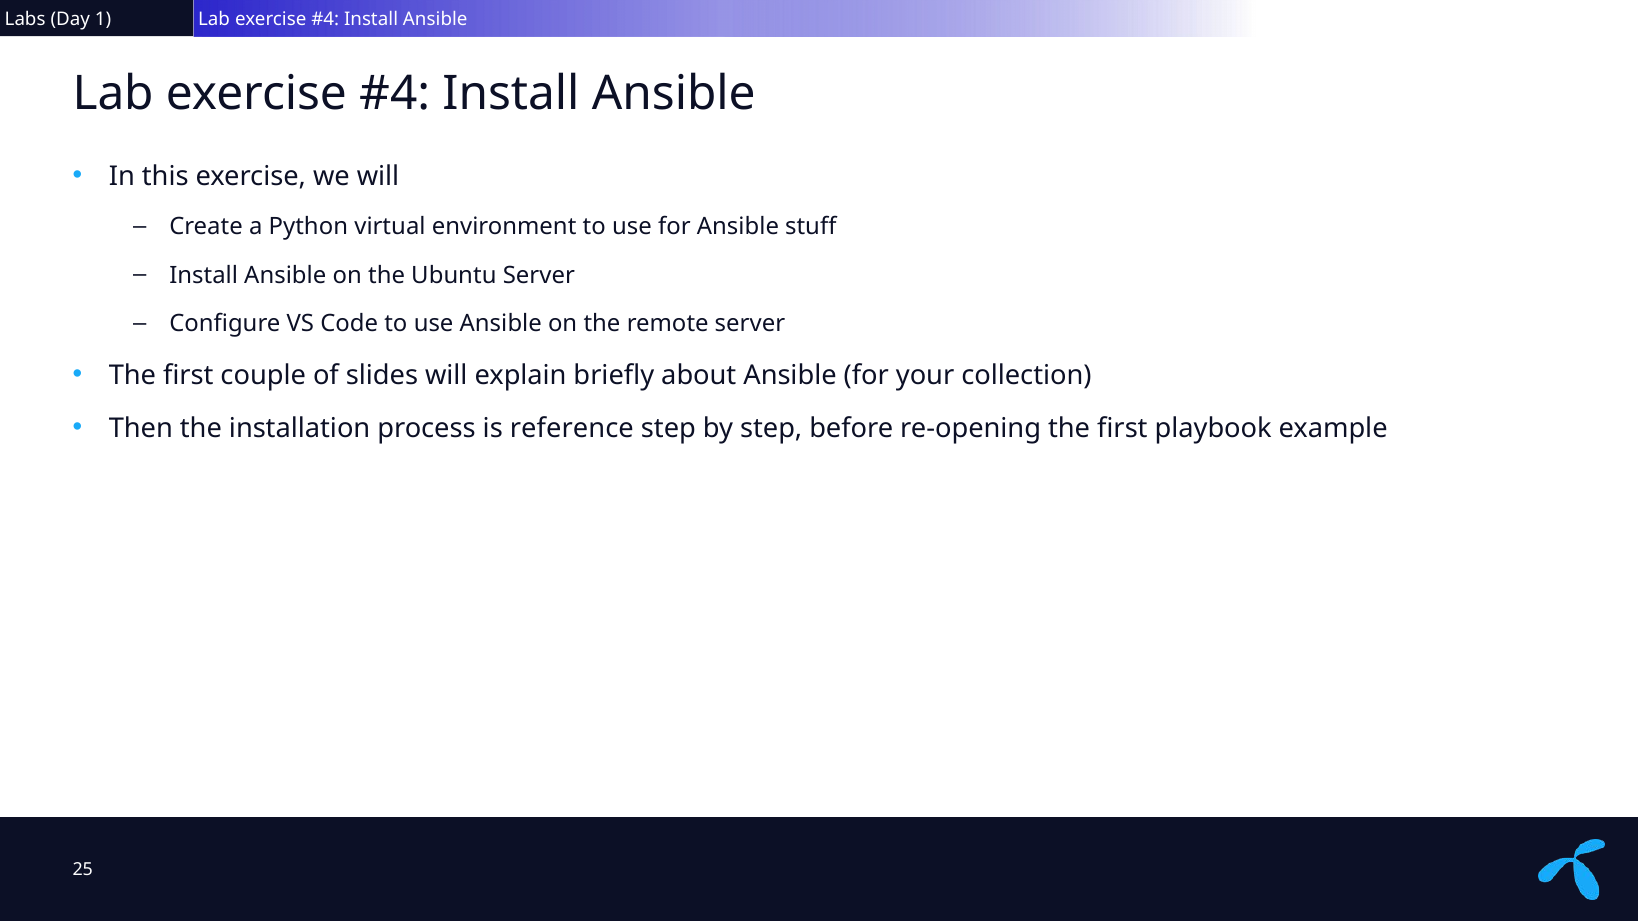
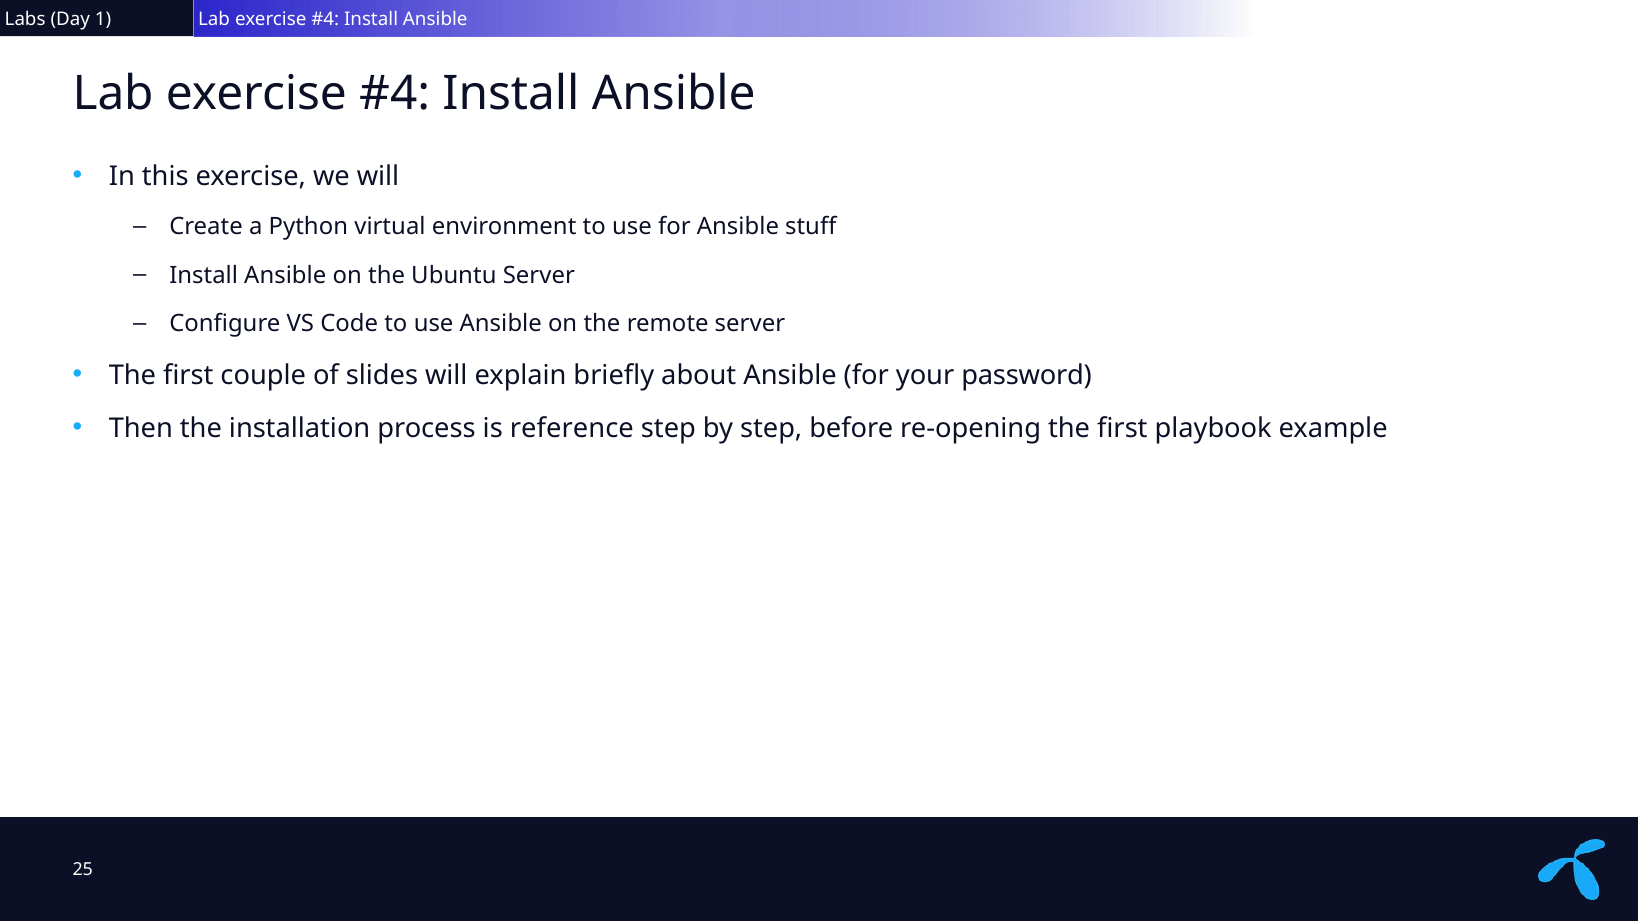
collection: collection -> password
